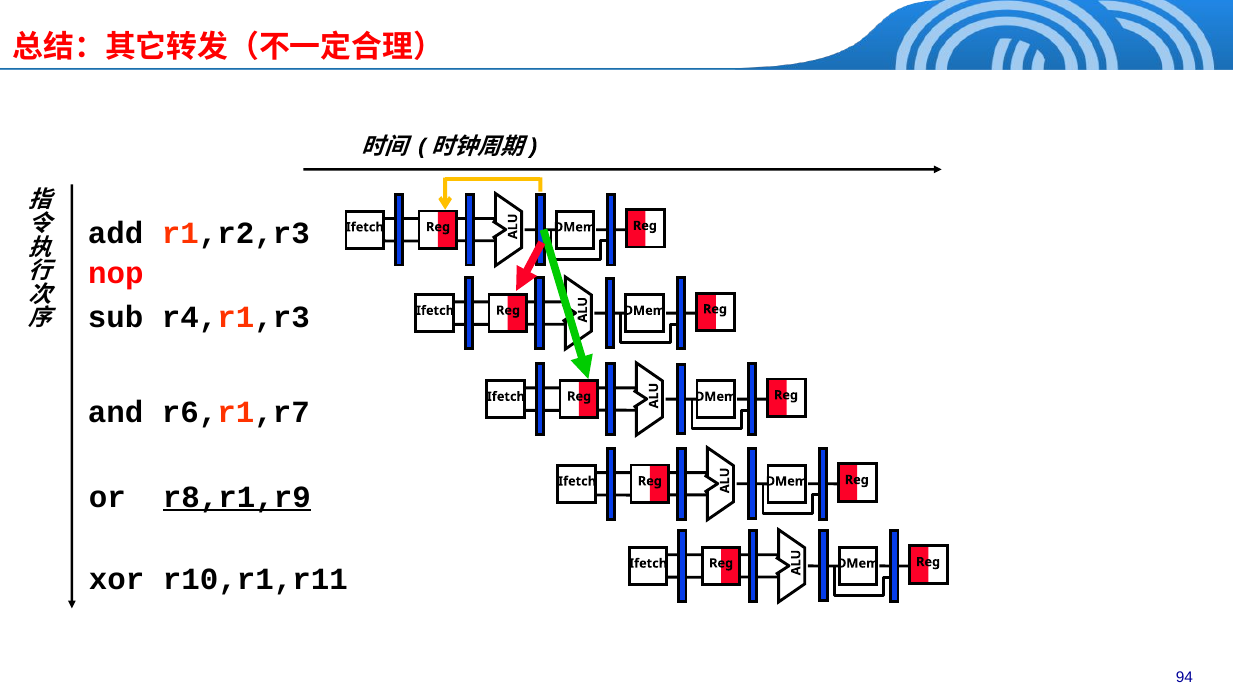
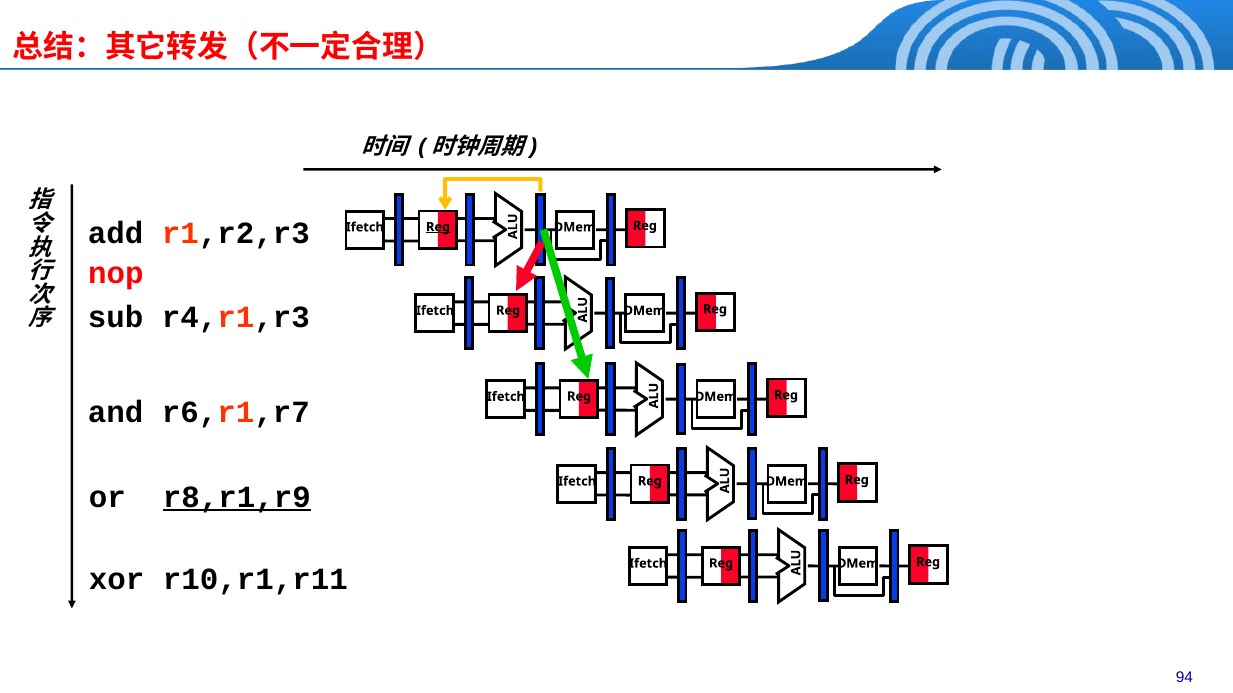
Reg at (438, 227) underline: none -> present
